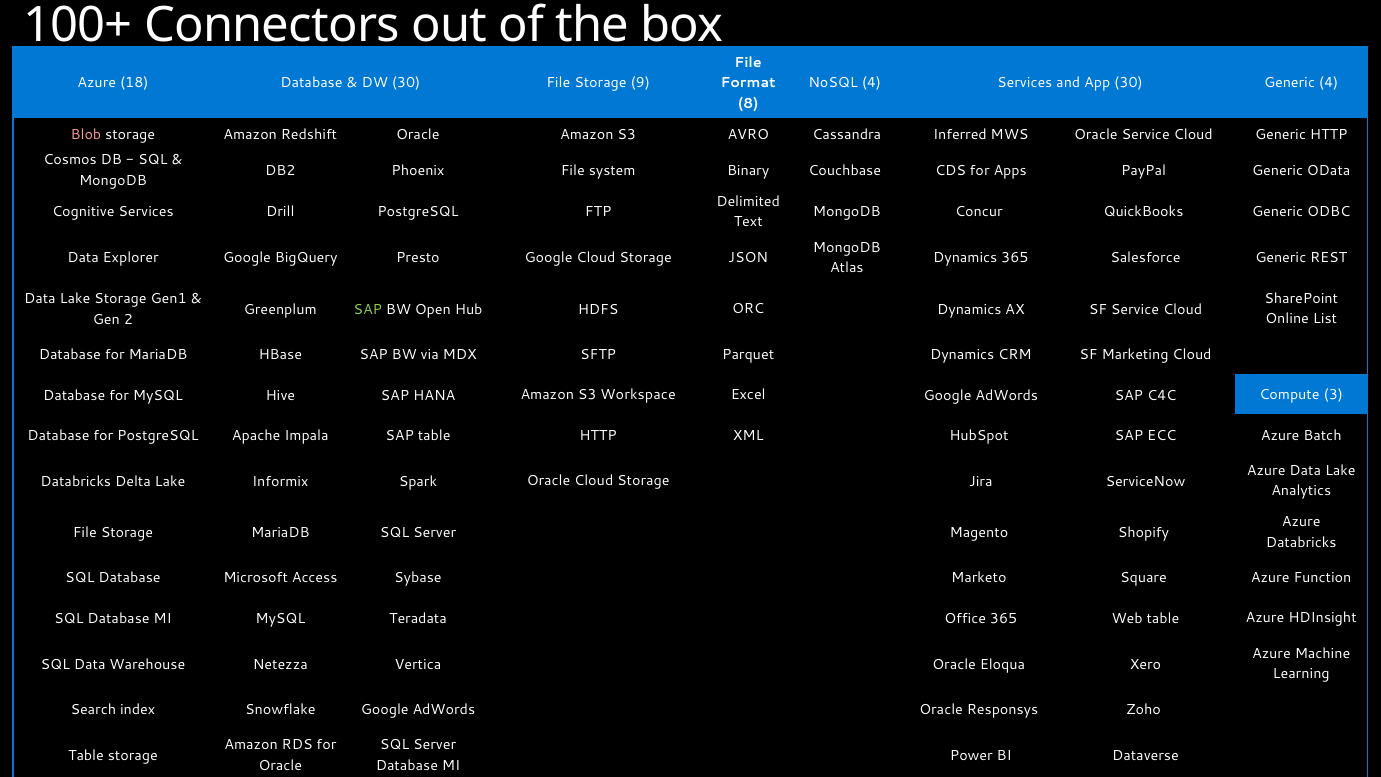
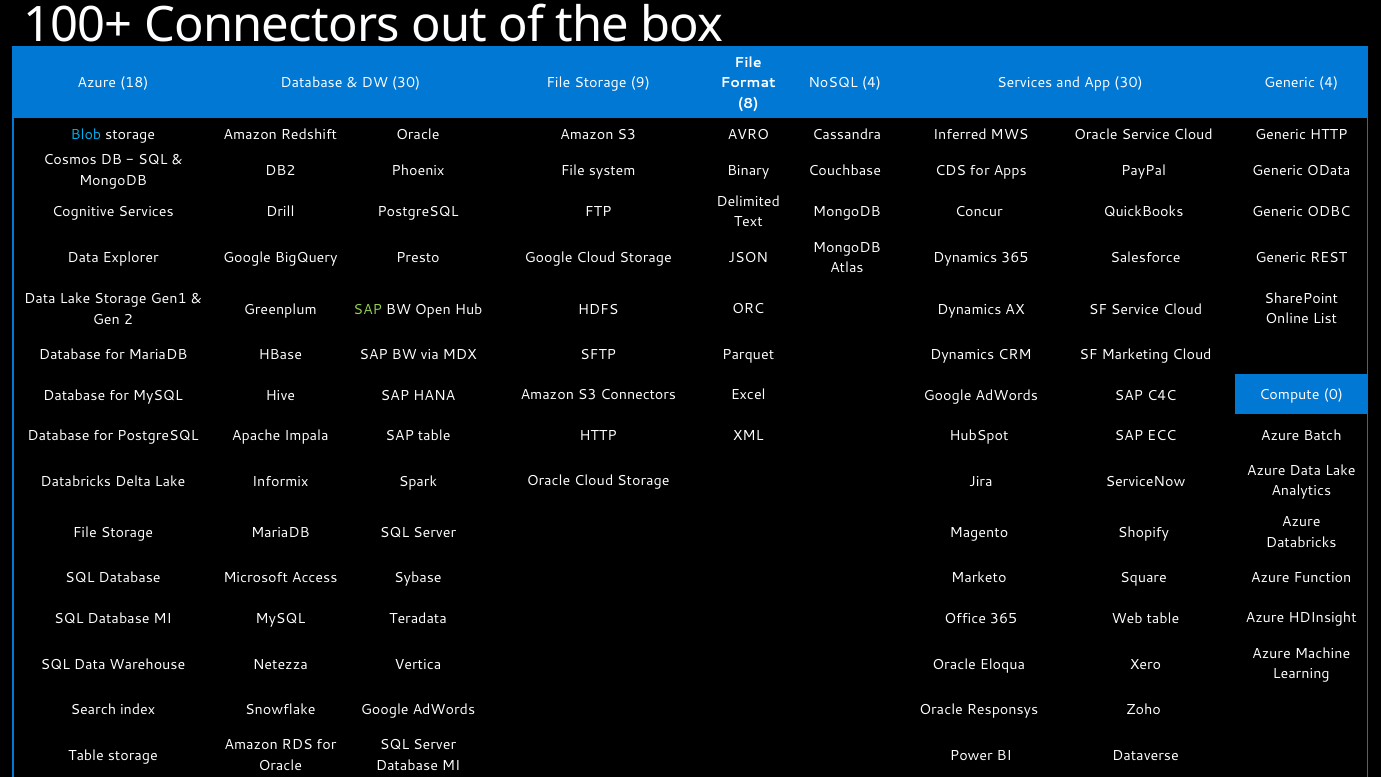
Blob colour: pink -> light blue
S3 Workspace: Workspace -> Connectors
3: 3 -> 0
